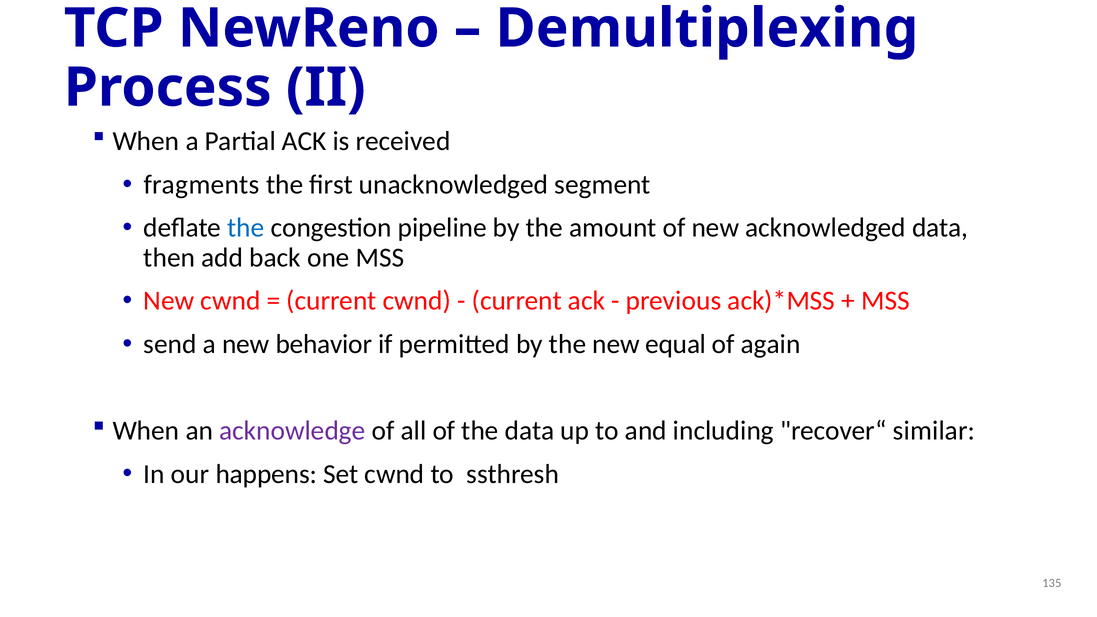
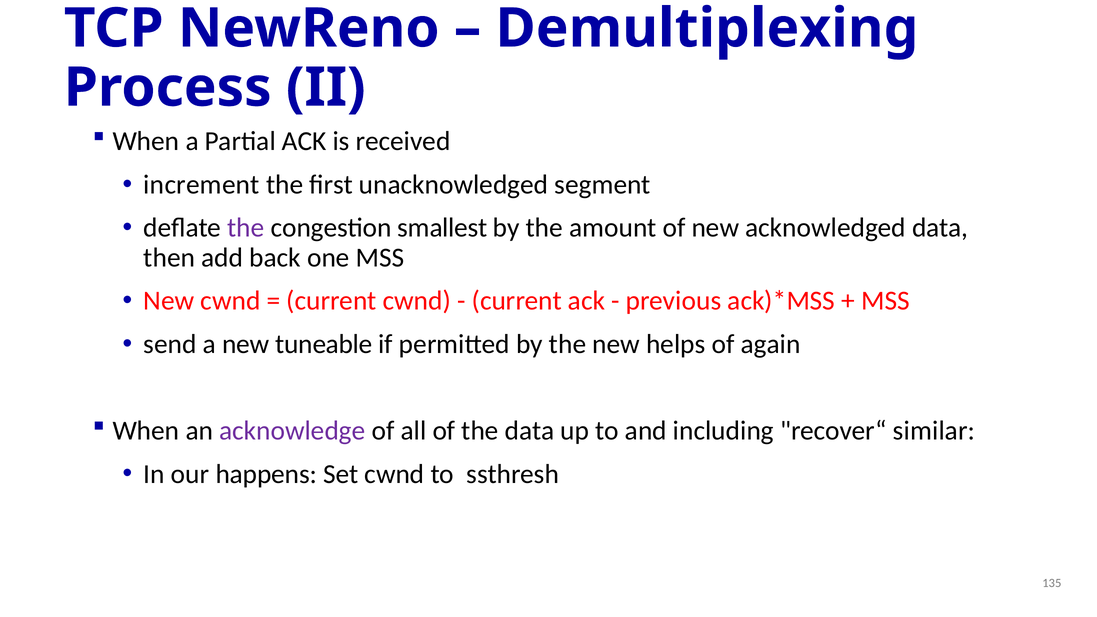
fragments: fragments -> increment
the at (246, 228) colour: blue -> purple
pipeline: pipeline -> smallest
behavior: behavior -> tuneable
equal: equal -> helps
